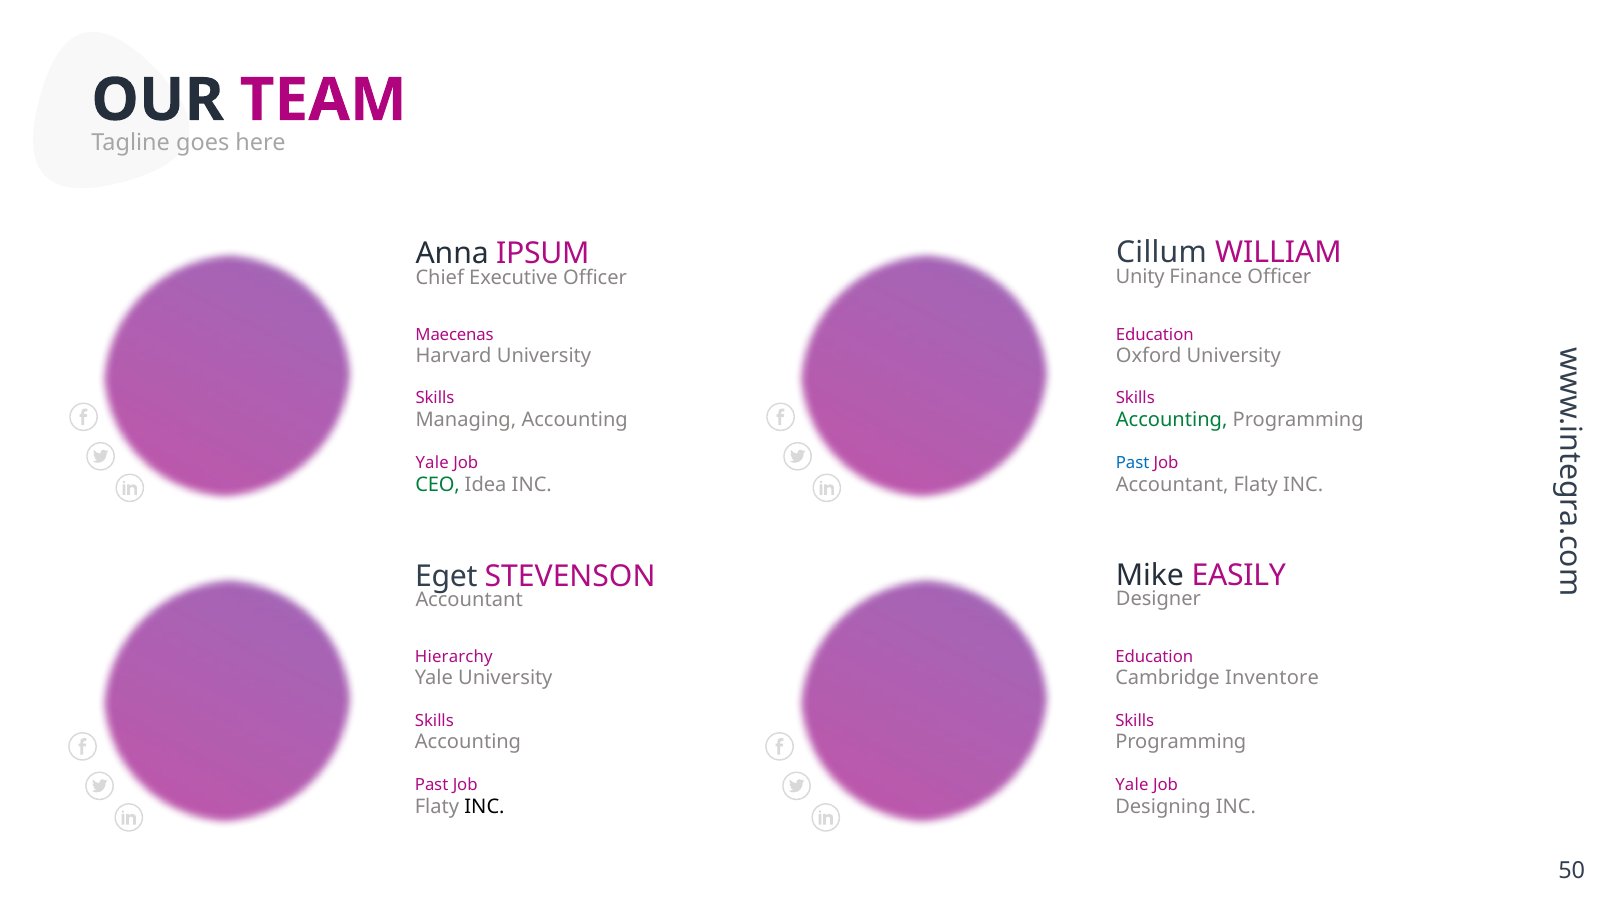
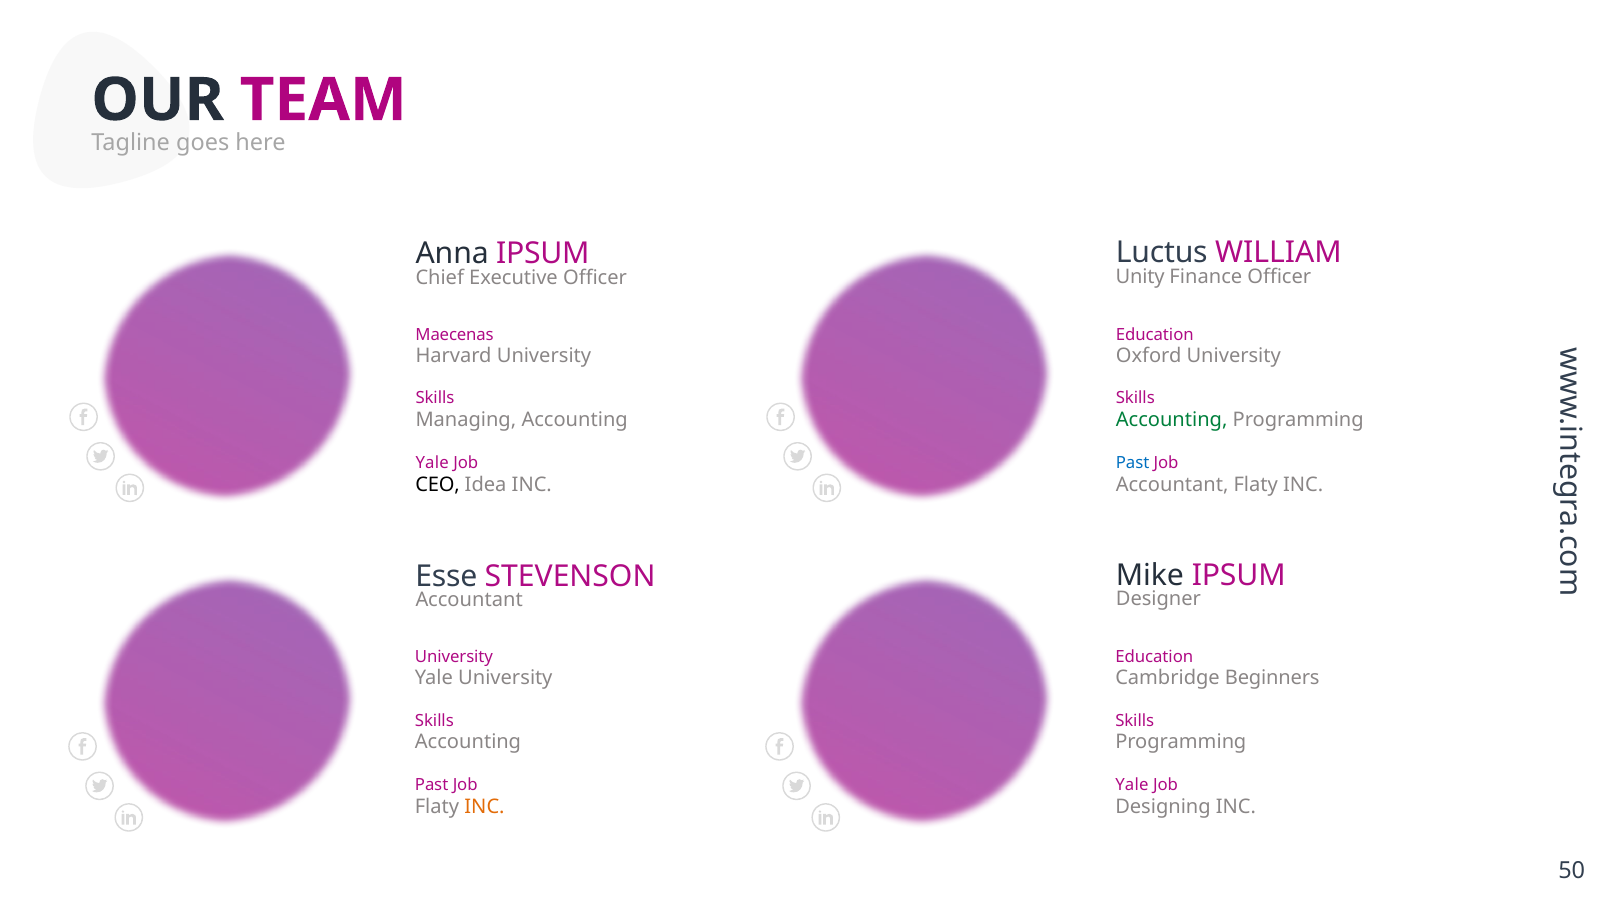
Cillum: Cillum -> Luctus
CEO colour: green -> black
Mike EASILY: EASILY -> IPSUM
Eget: Eget -> Esse
Hierarchy at (454, 657): Hierarchy -> University
Inventore: Inventore -> Beginners
INC at (484, 807) colour: black -> orange
